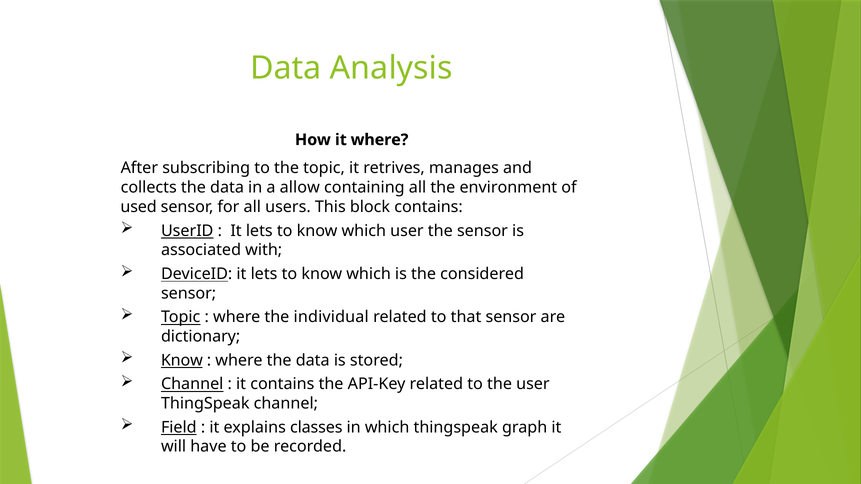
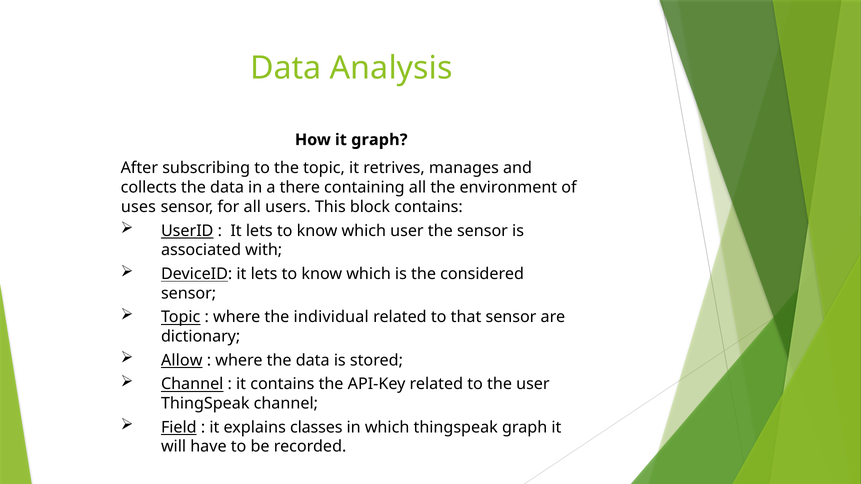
it where: where -> graph
allow: allow -> there
used: used -> uses
Know at (182, 360): Know -> Allow
